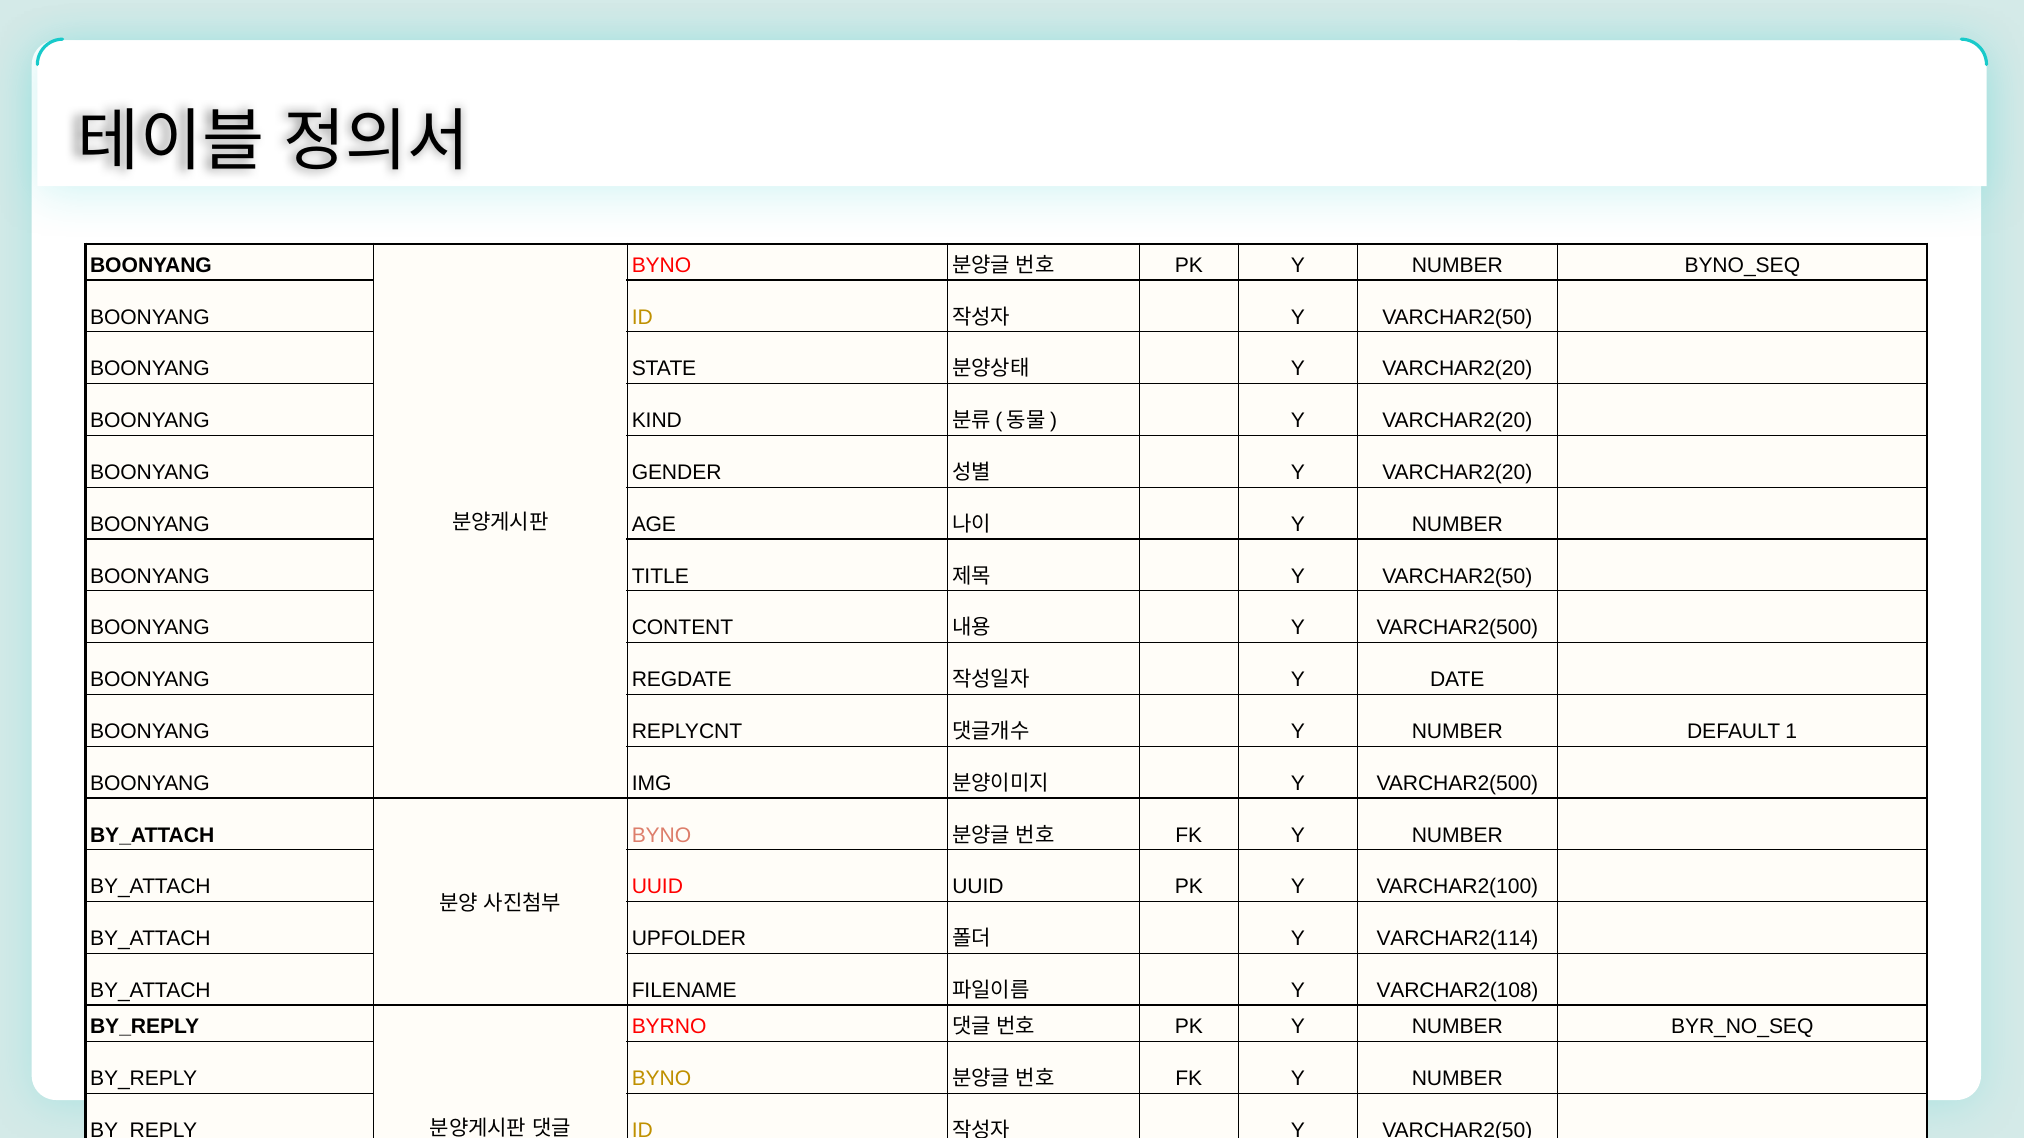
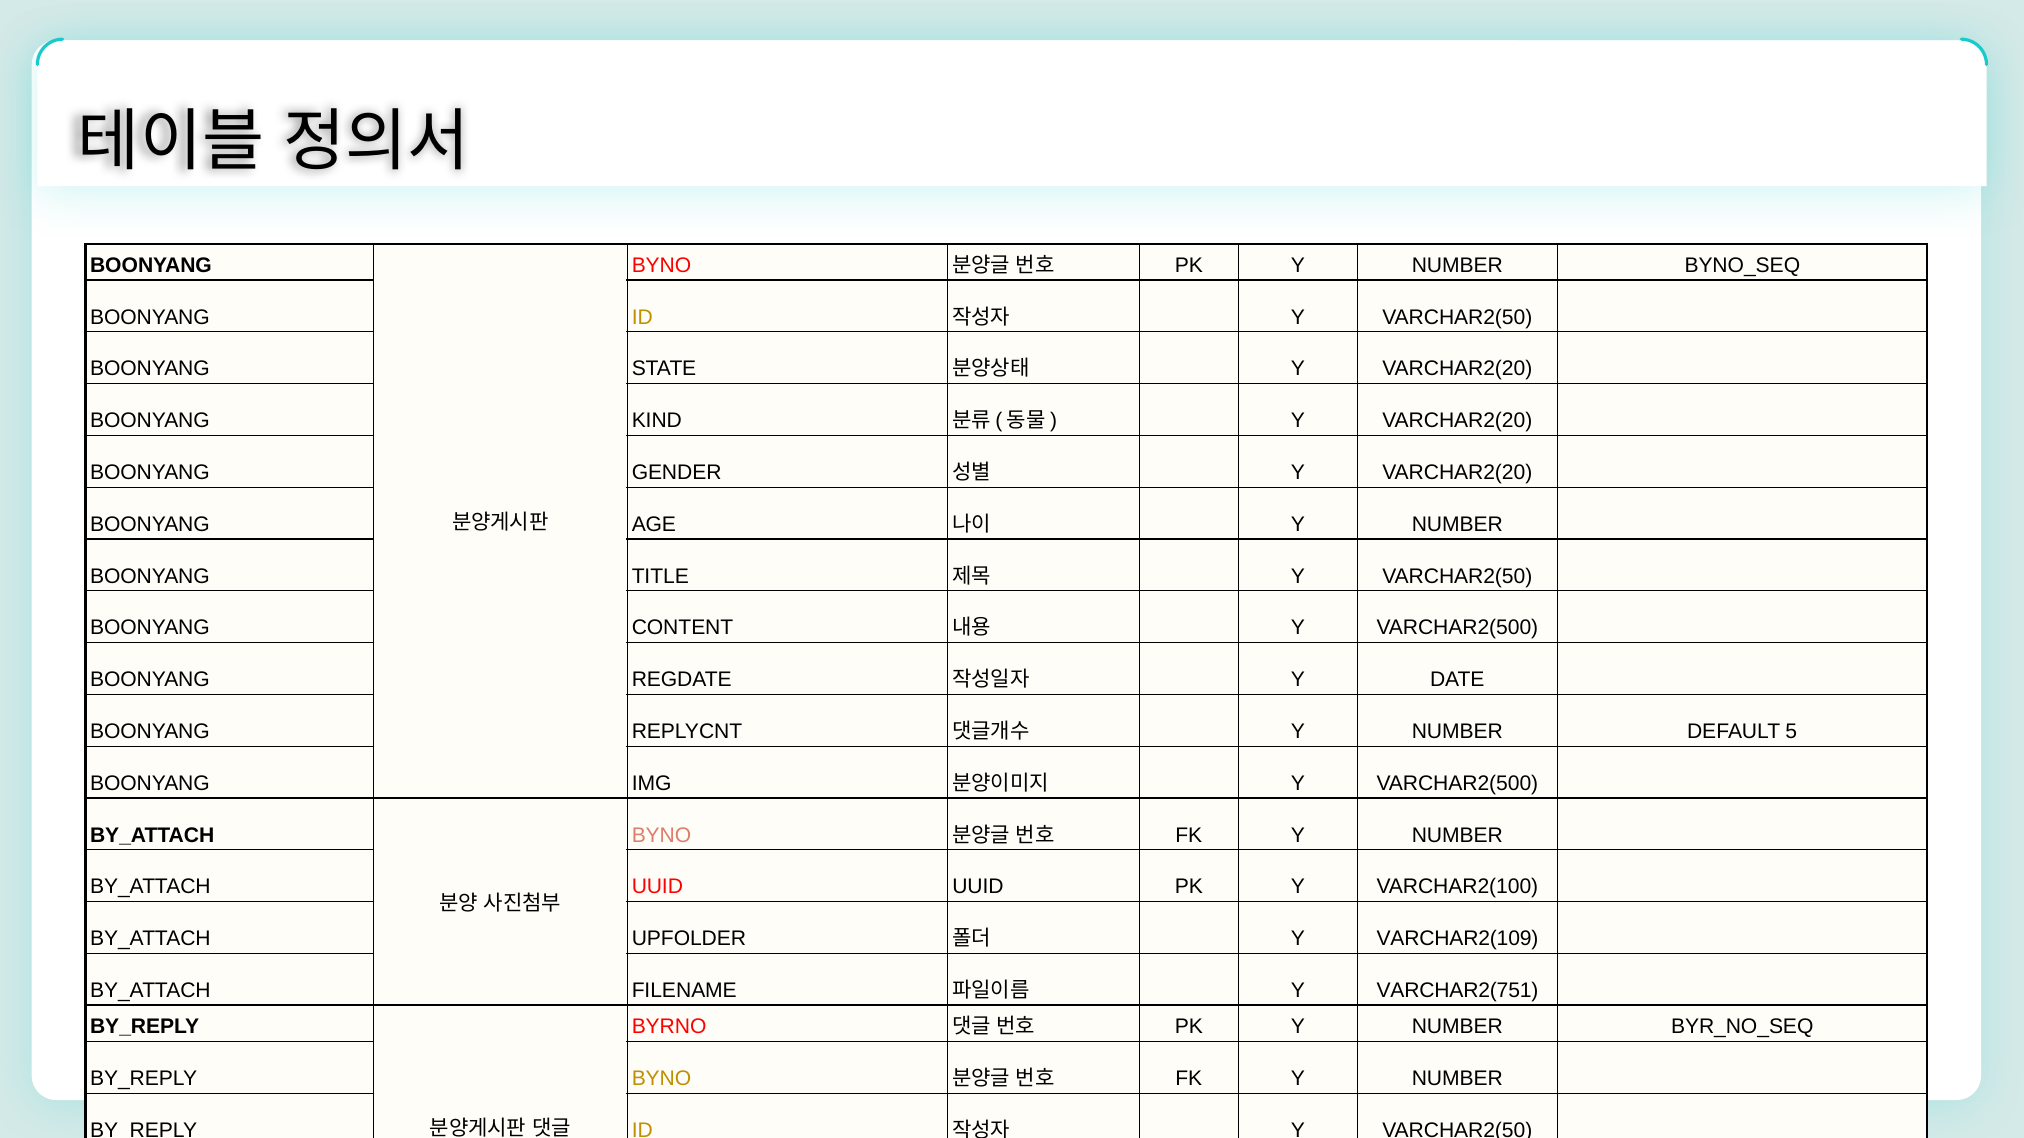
1: 1 -> 5
VARCHAR2(114: VARCHAR2(114 -> VARCHAR2(109
VARCHAR2(108: VARCHAR2(108 -> VARCHAR2(751
